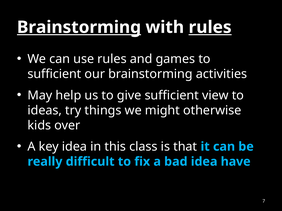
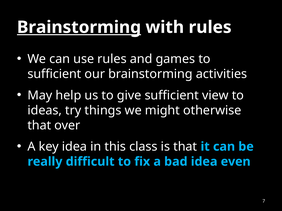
rules at (210, 27) underline: present -> none
kids at (39, 126): kids -> that
have: have -> even
